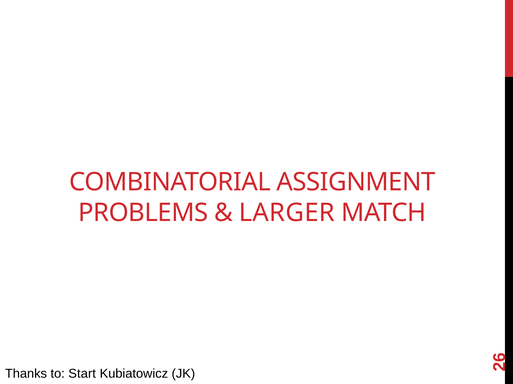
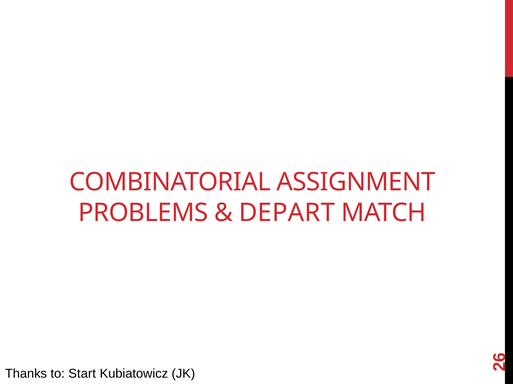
LARGER: LARGER -> DEPART
